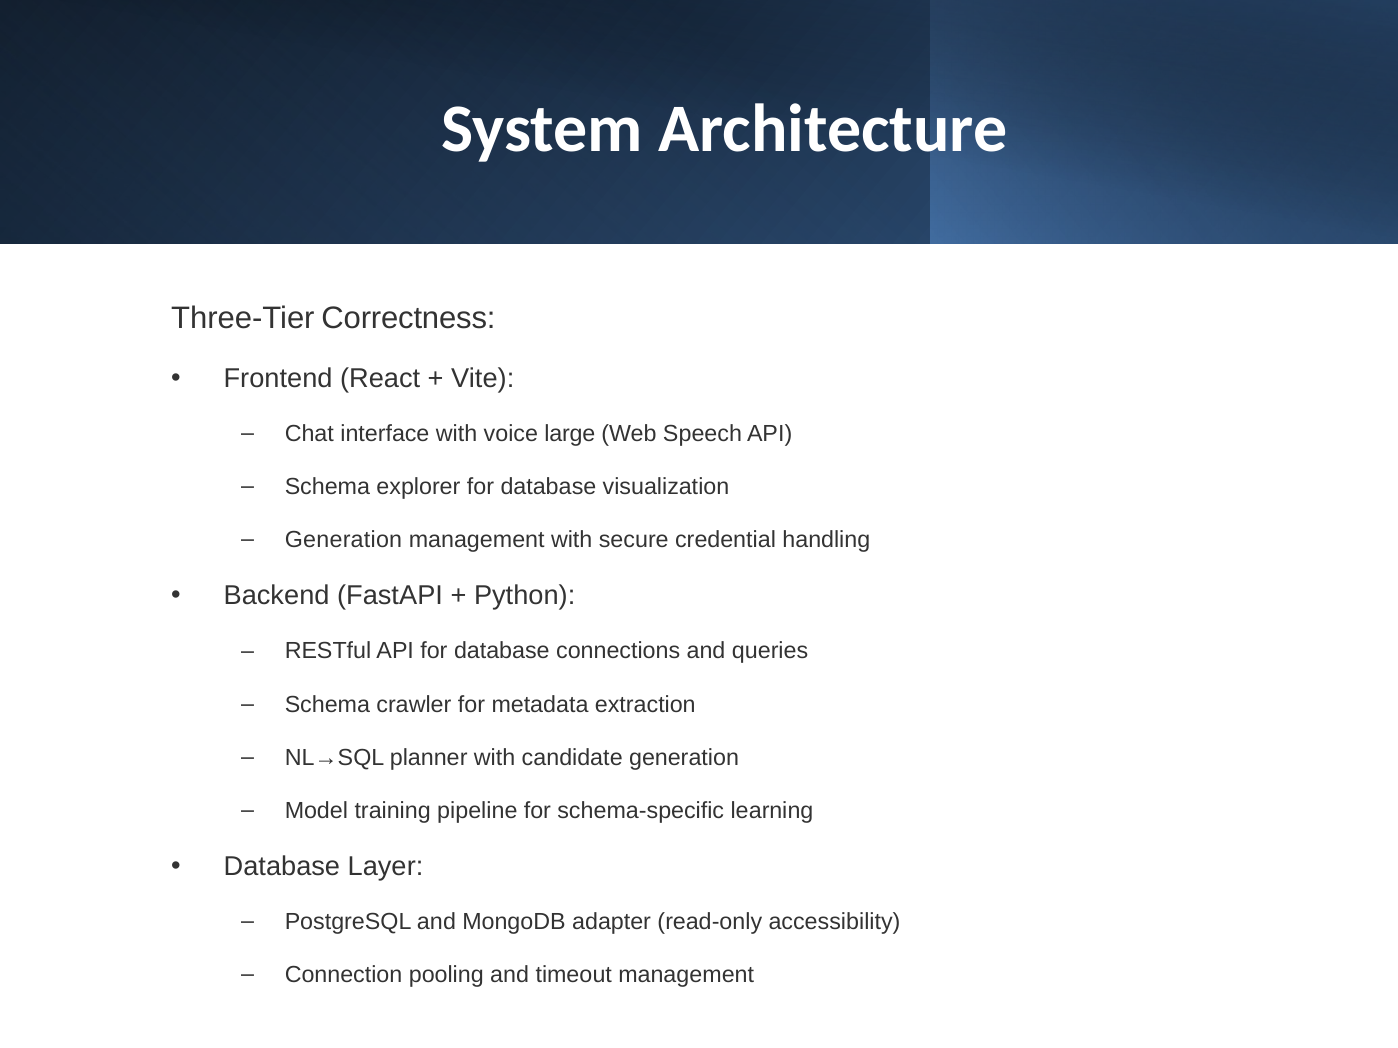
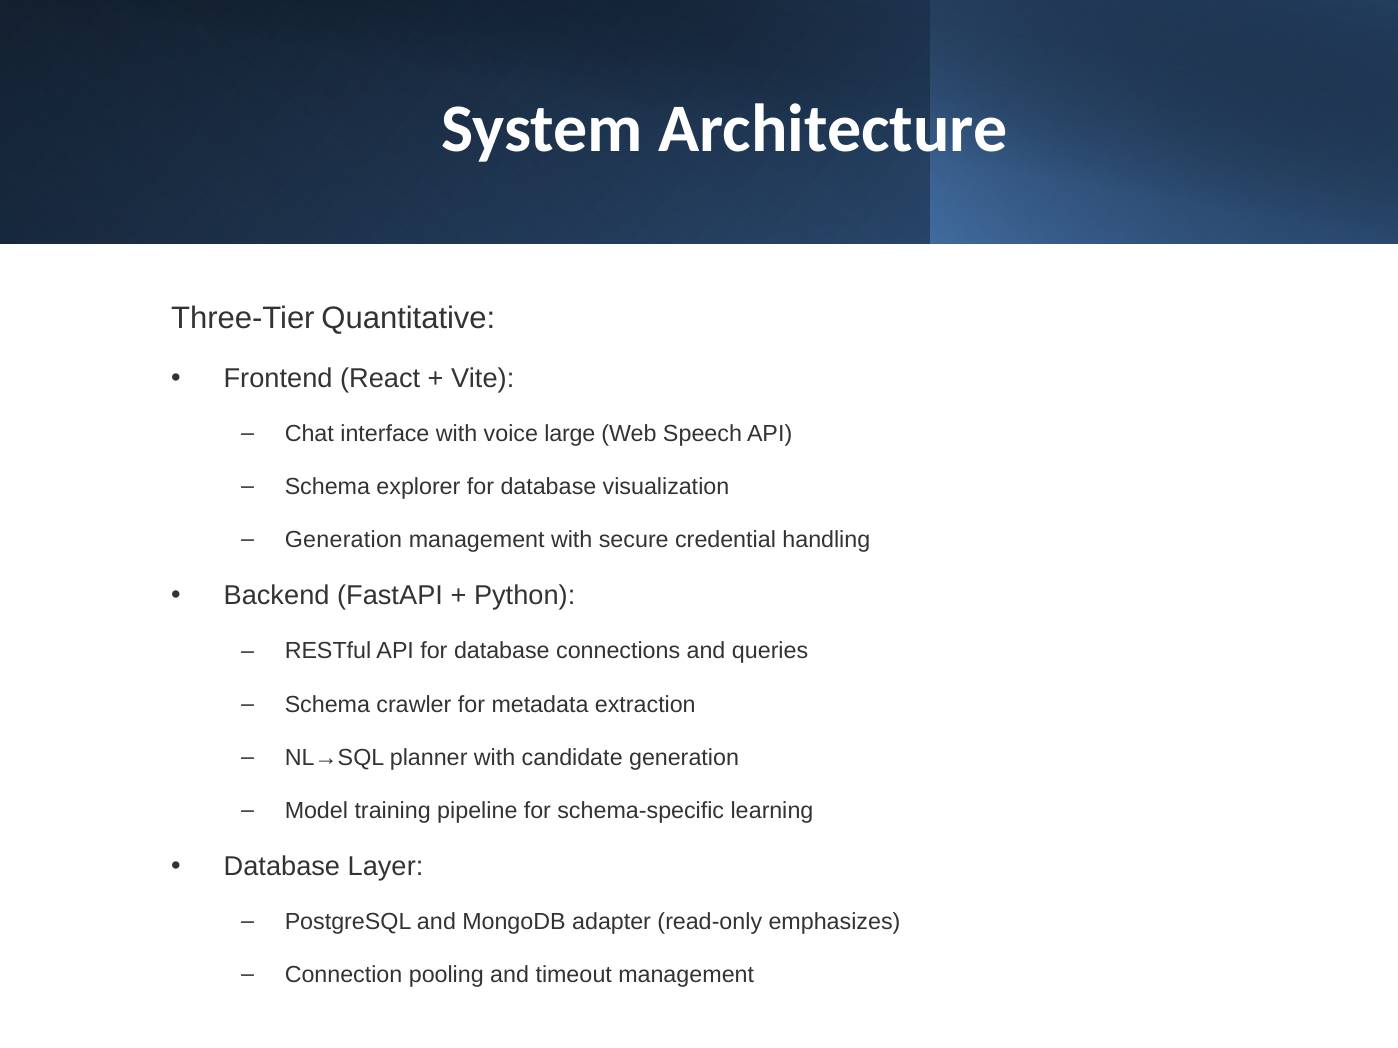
Correctness: Correctness -> Quantitative
accessibility: accessibility -> emphasizes
